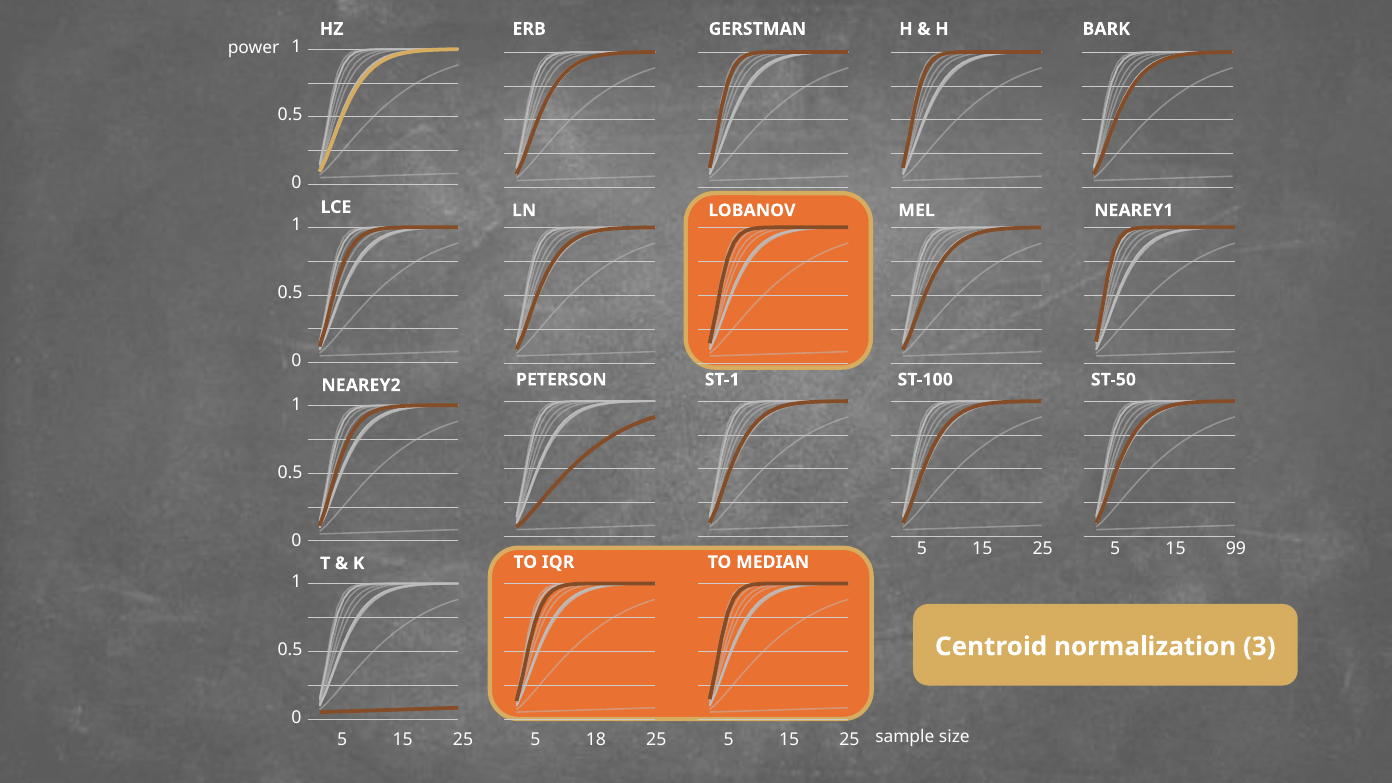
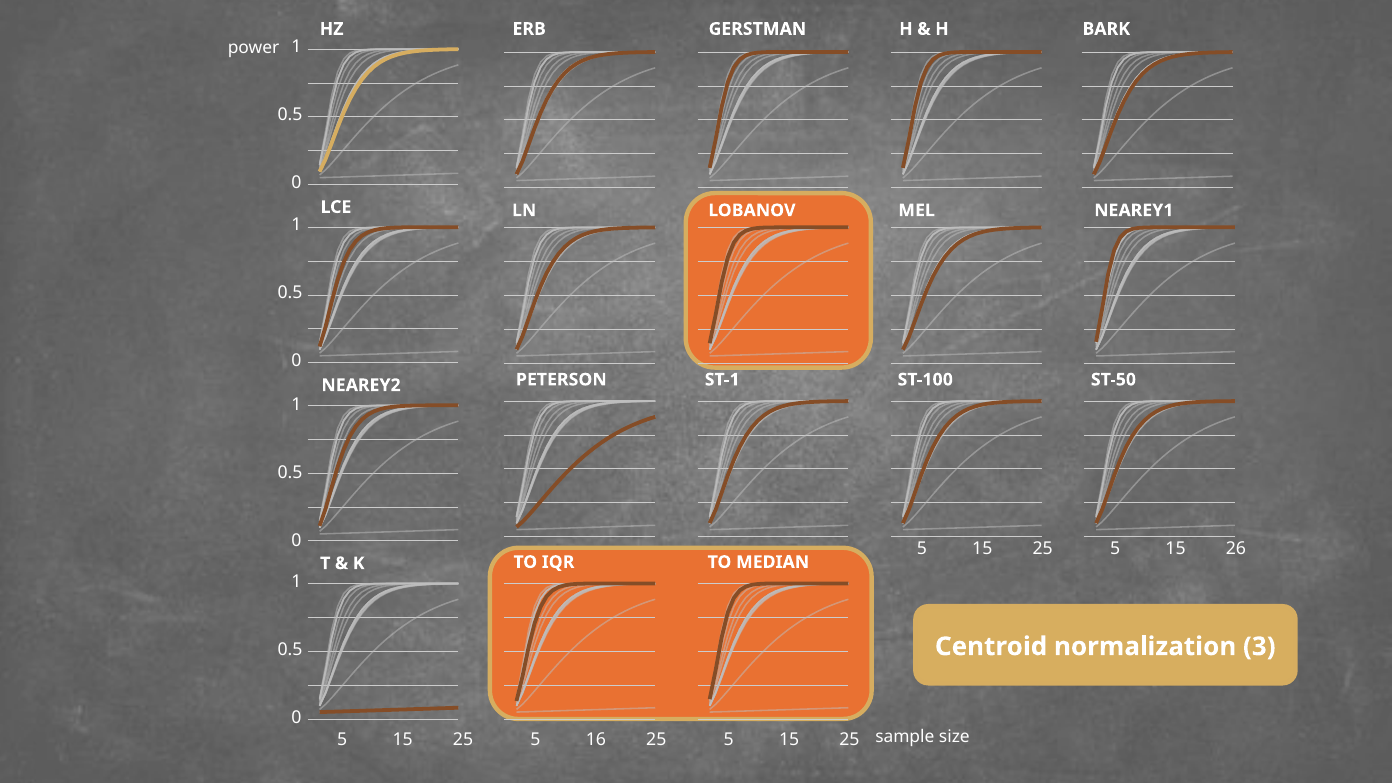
99: 99 -> 26
18: 18 -> 16
